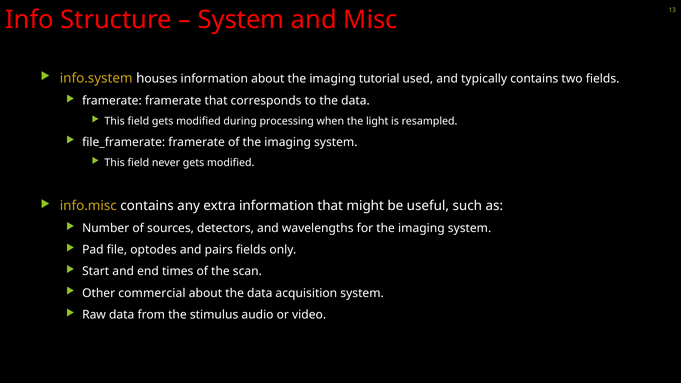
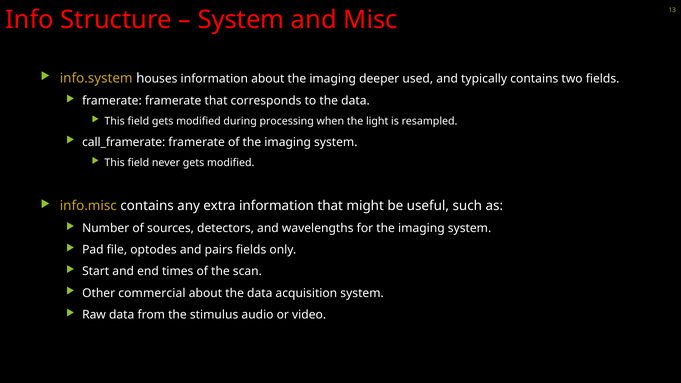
tutorial: tutorial -> deeper
file_framerate: file_framerate -> call_framerate
